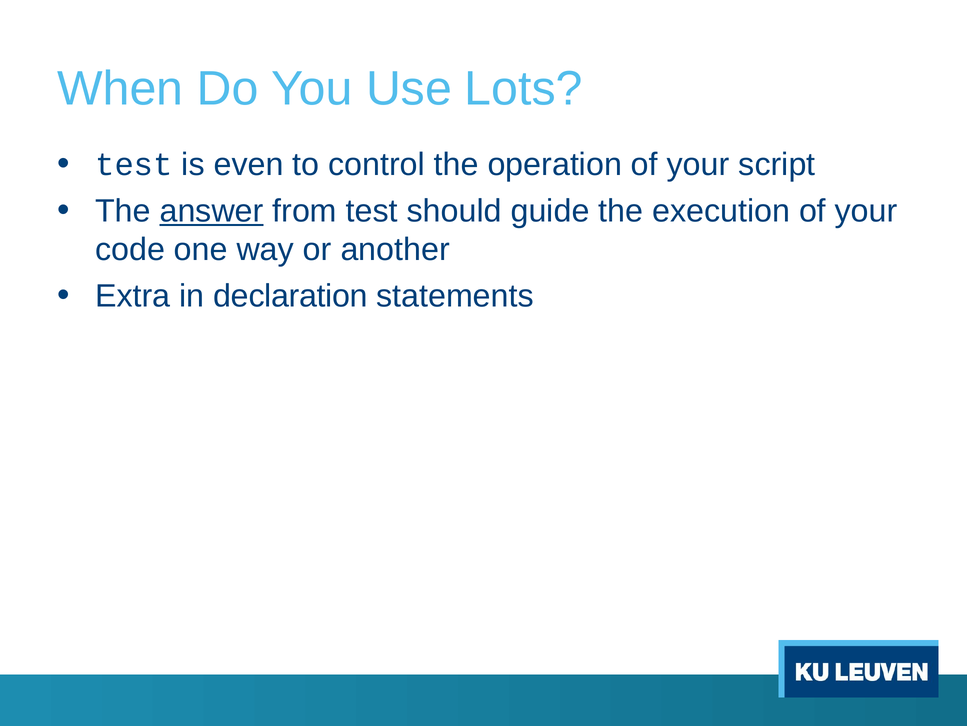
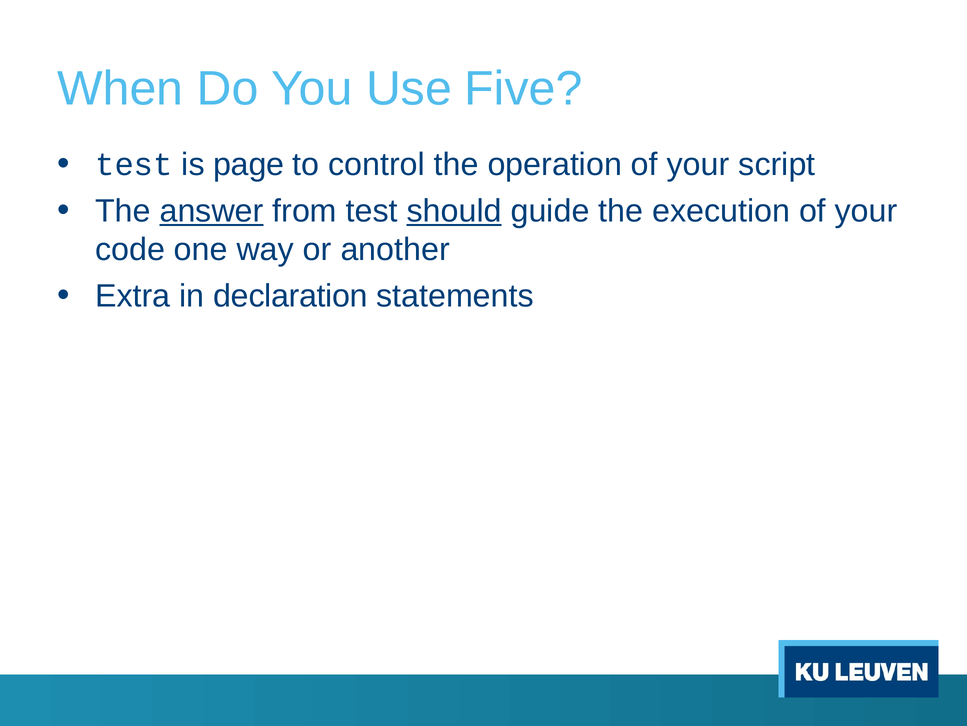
Lots: Lots -> Five
even: even -> page
should underline: none -> present
